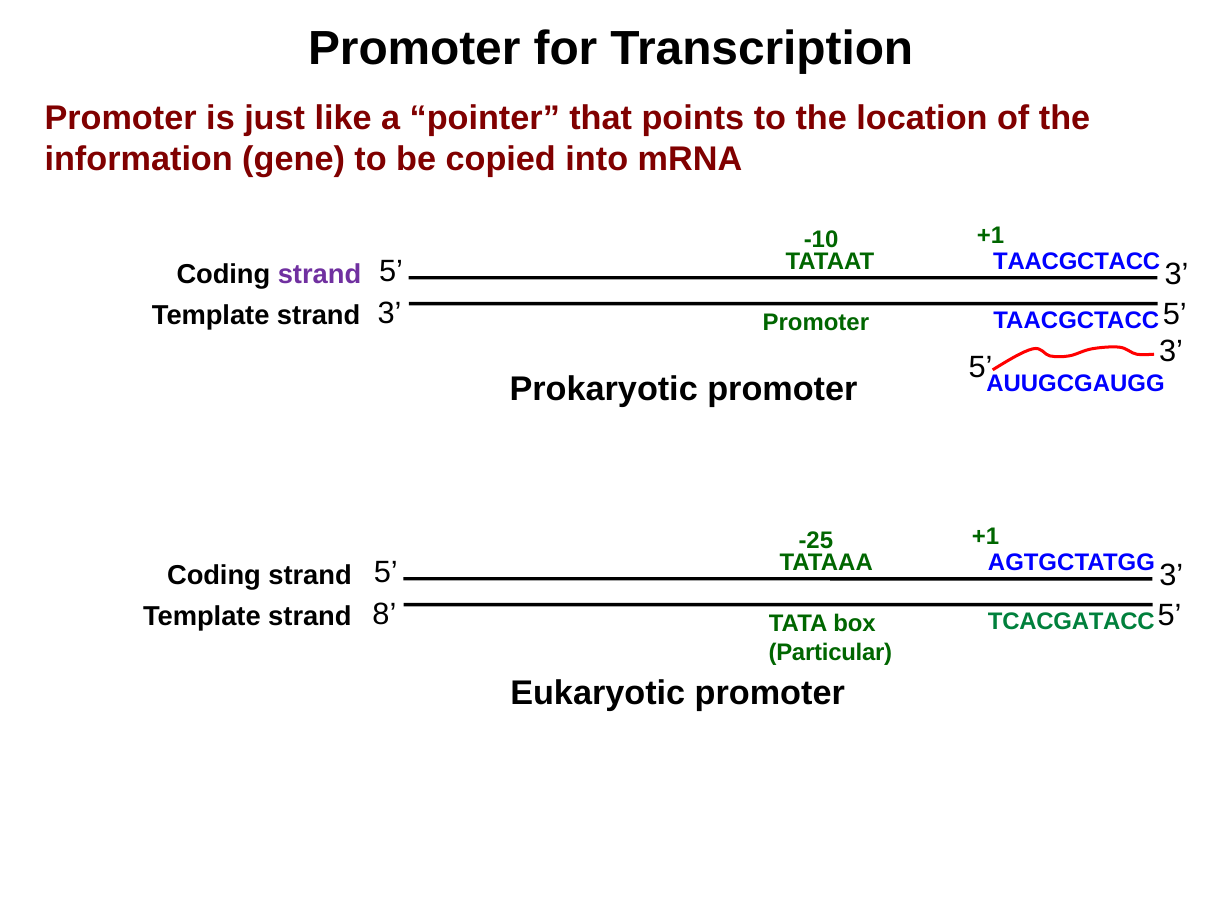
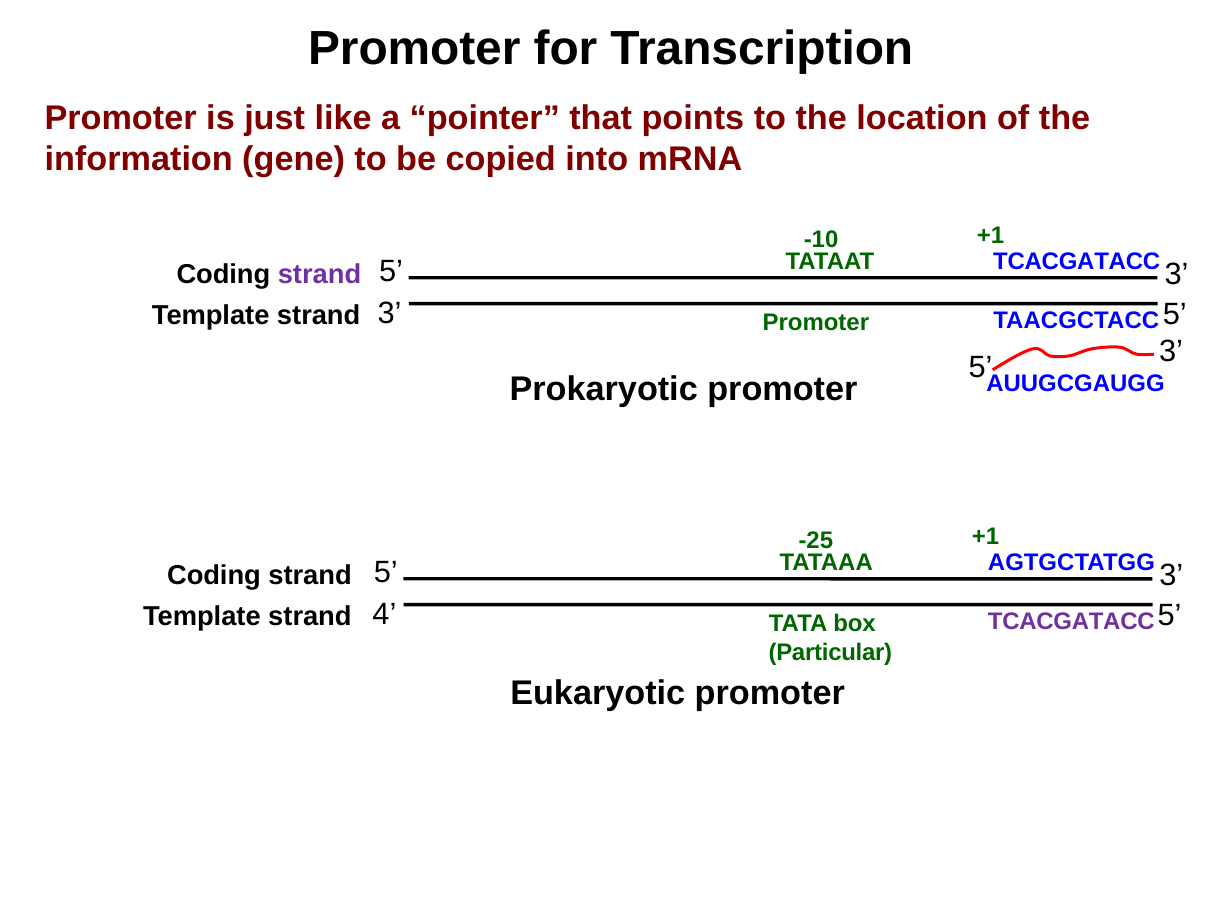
TAACGCTACC at (1077, 262): TAACGCTACC -> TCACGATACC
8: 8 -> 4
TCACGATACC at (1071, 622) colour: green -> purple
